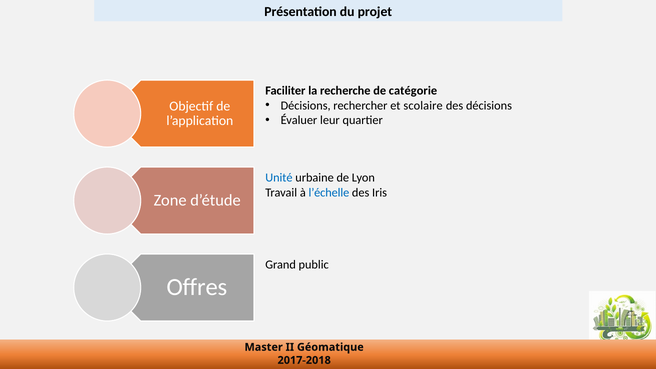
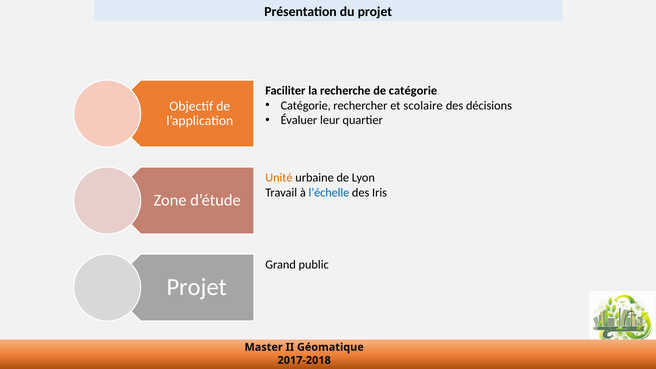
Décisions at (306, 105): Décisions -> Catégorie
Unité colour: blue -> orange
Offres at (197, 287): Offres -> Projet
